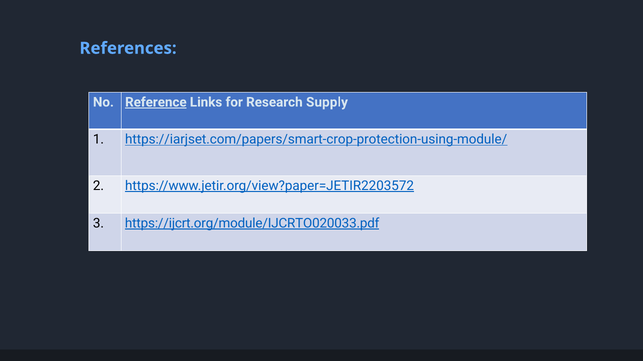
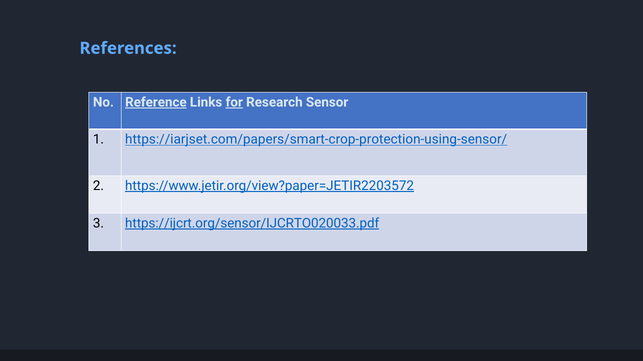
for underline: none -> present
Supply: Supply -> Sensor
https://iarjset.com/papers/smart-crop-protection-using-module/: https://iarjset.com/papers/smart-crop-protection-using-module/ -> https://iarjset.com/papers/smart-crop-protection-using-sensor/
https://ijcrt.org/module/IJCRTO020033.pdf: https://ijcrt.org/module/IJCRTO020033.pdf -> https://ijcrt.org/sensor/IJCRTO020033.pdf
